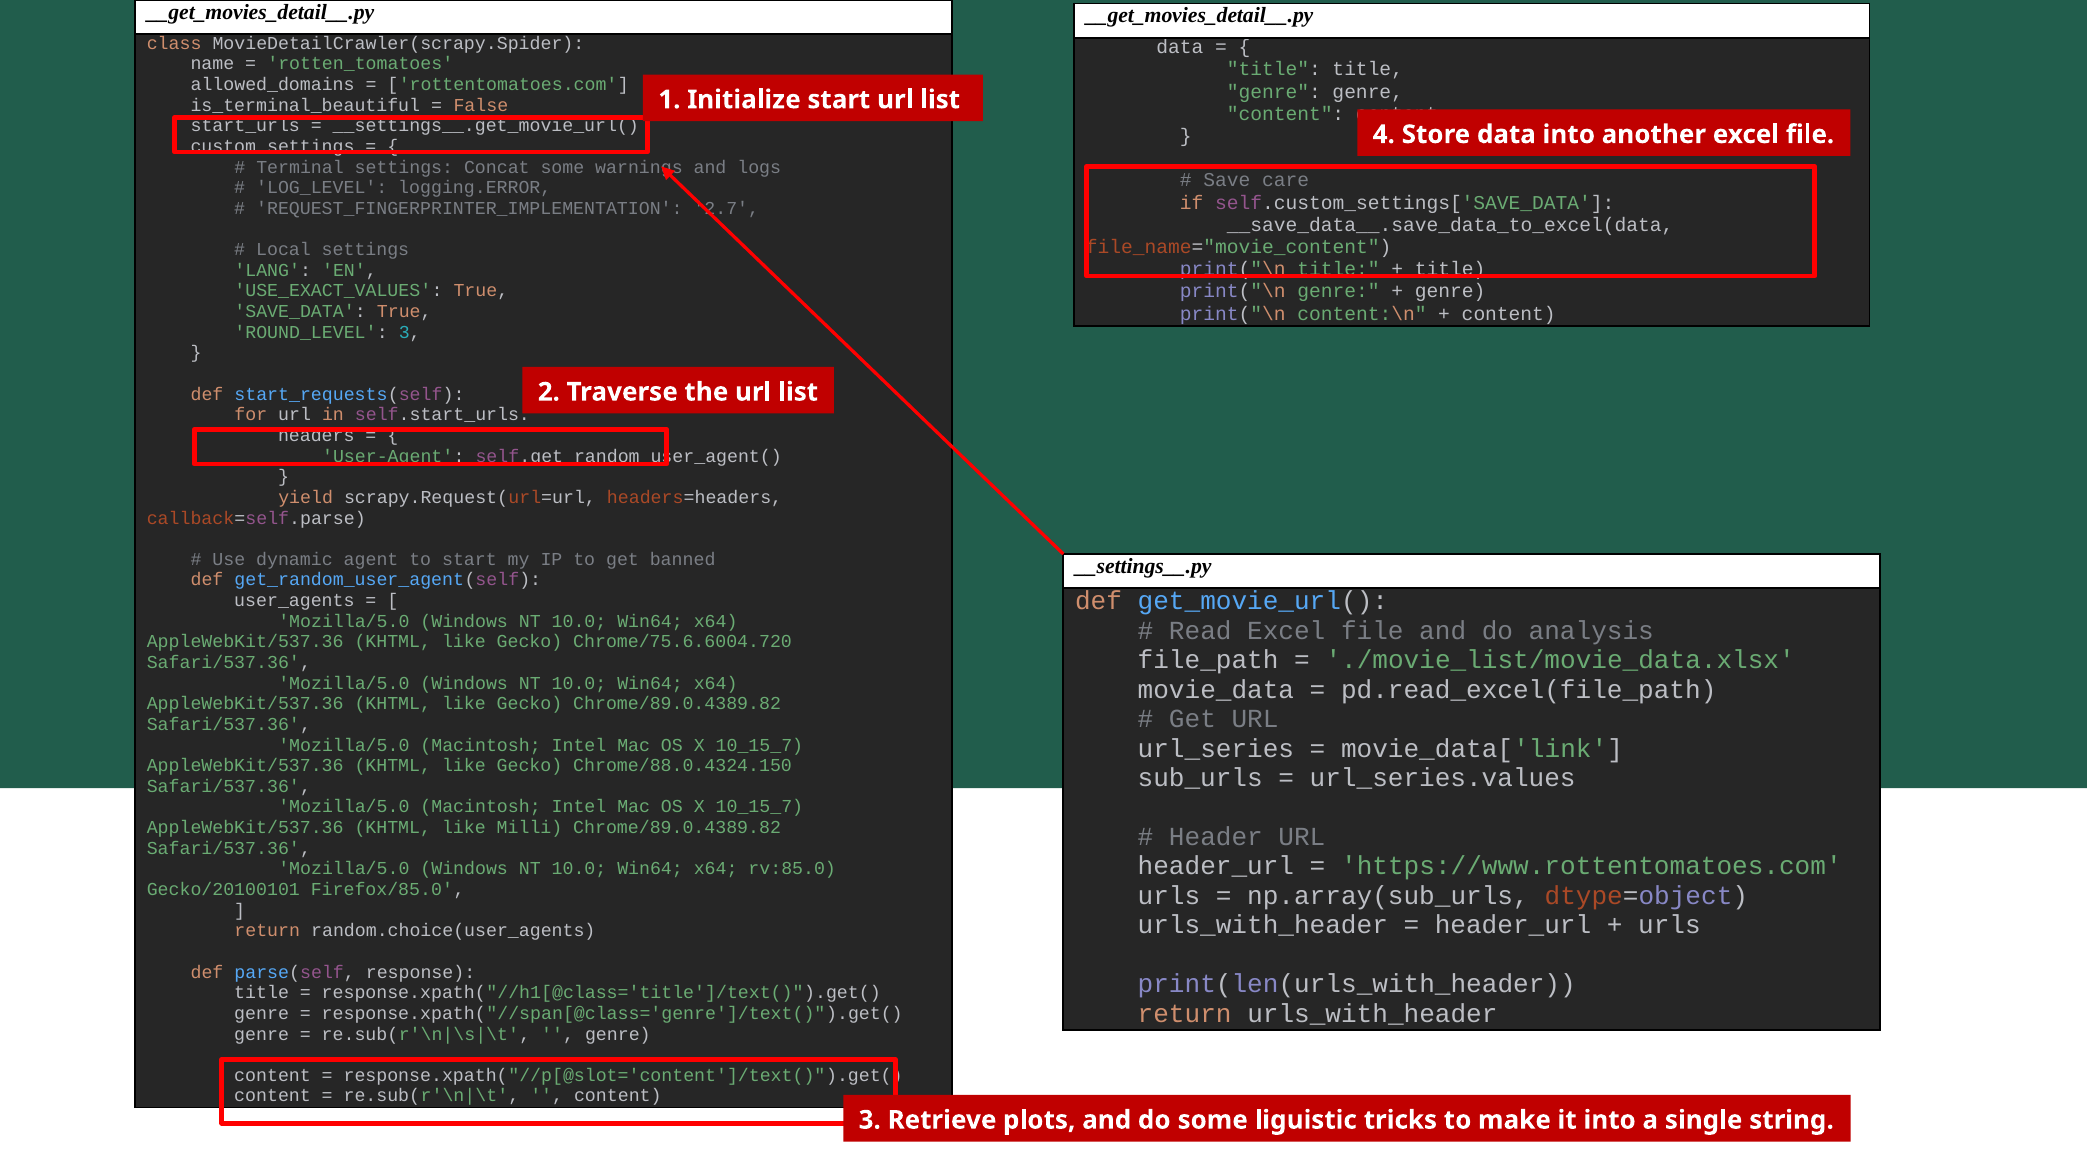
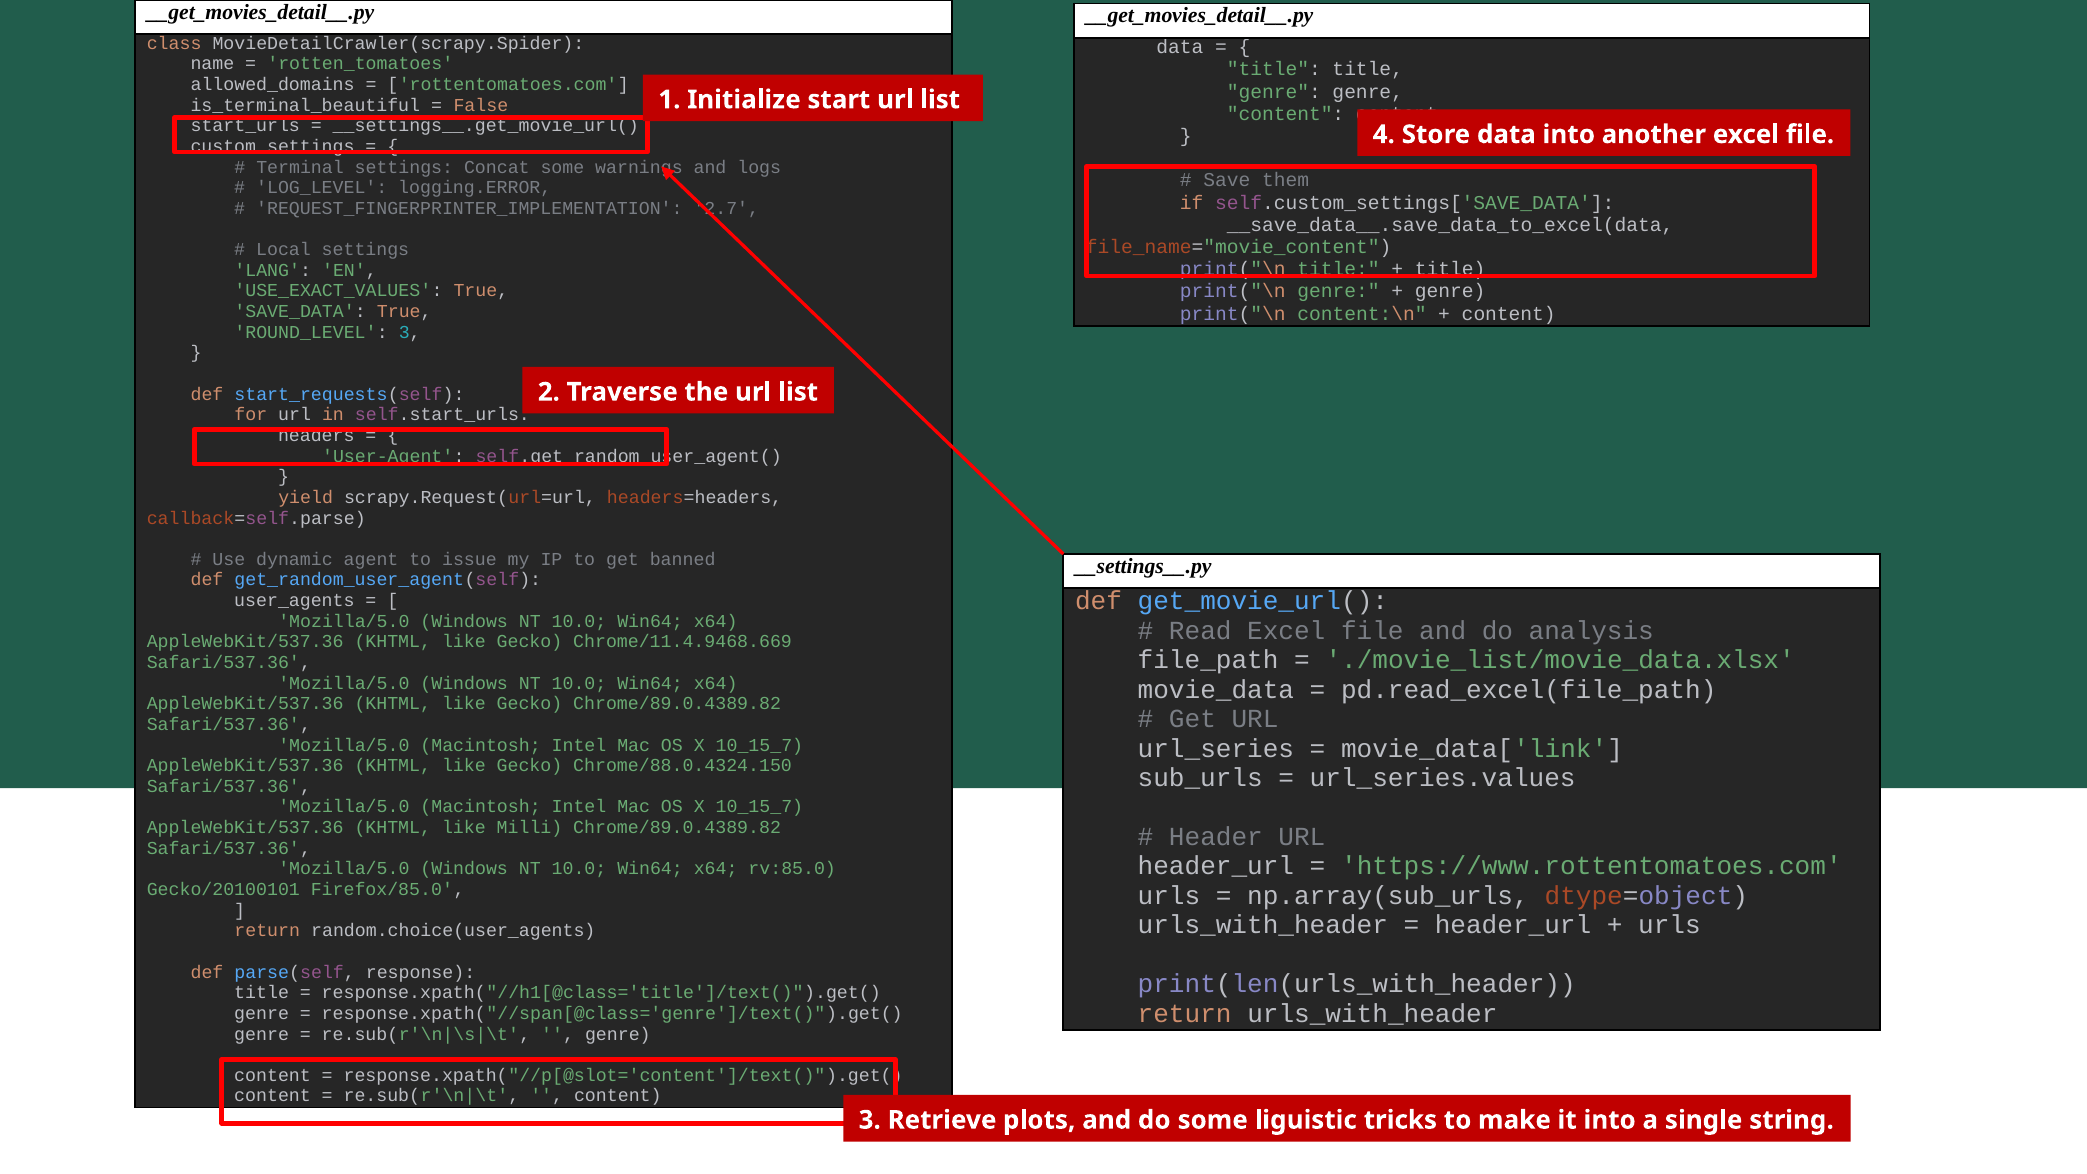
care: care -> them
to start: start -> issue
Chrome/75.6.6004.720: Chrome/75.6.6004.720 -> Chrome/11.4.9468.669
